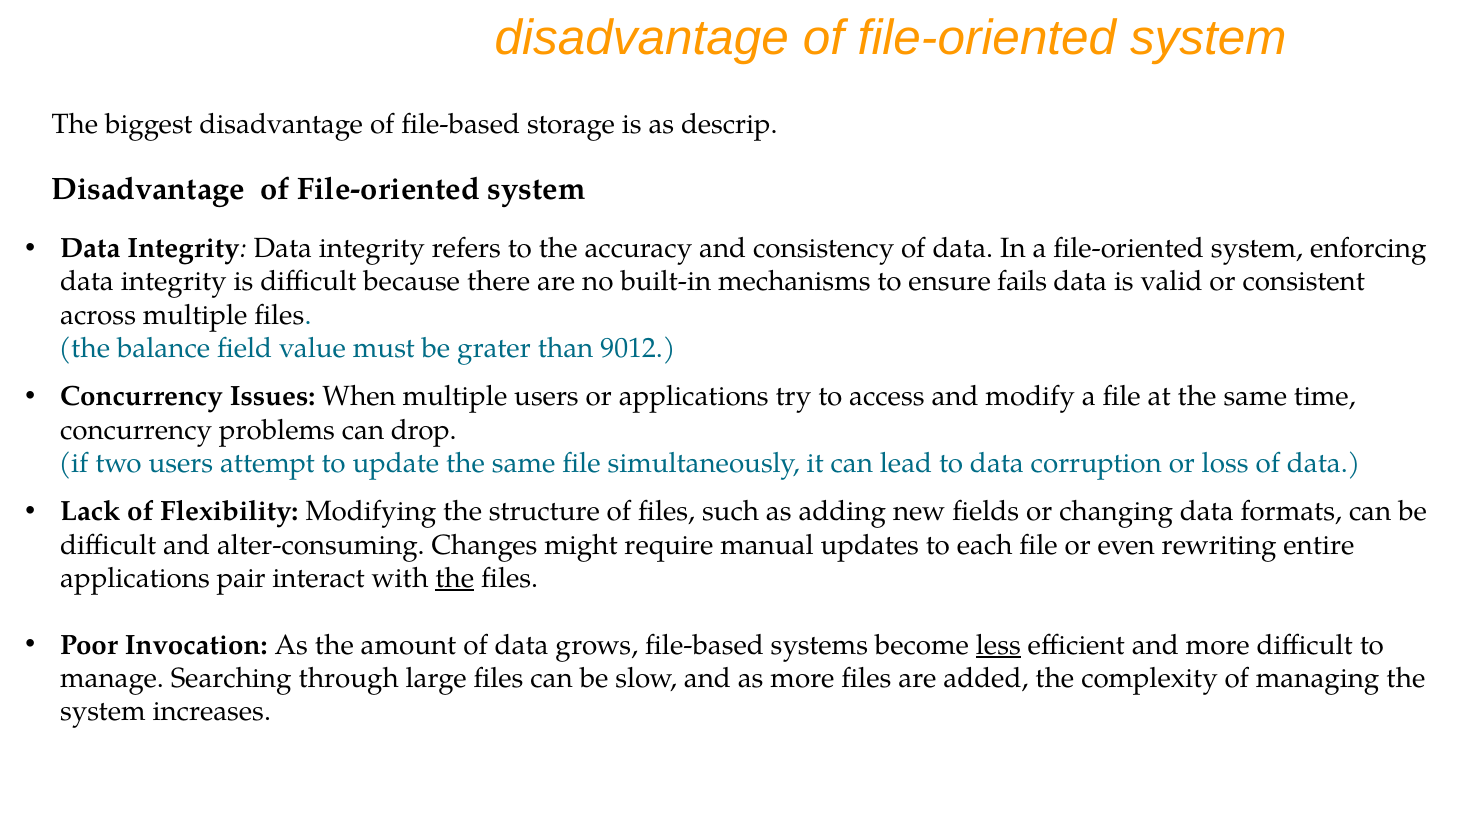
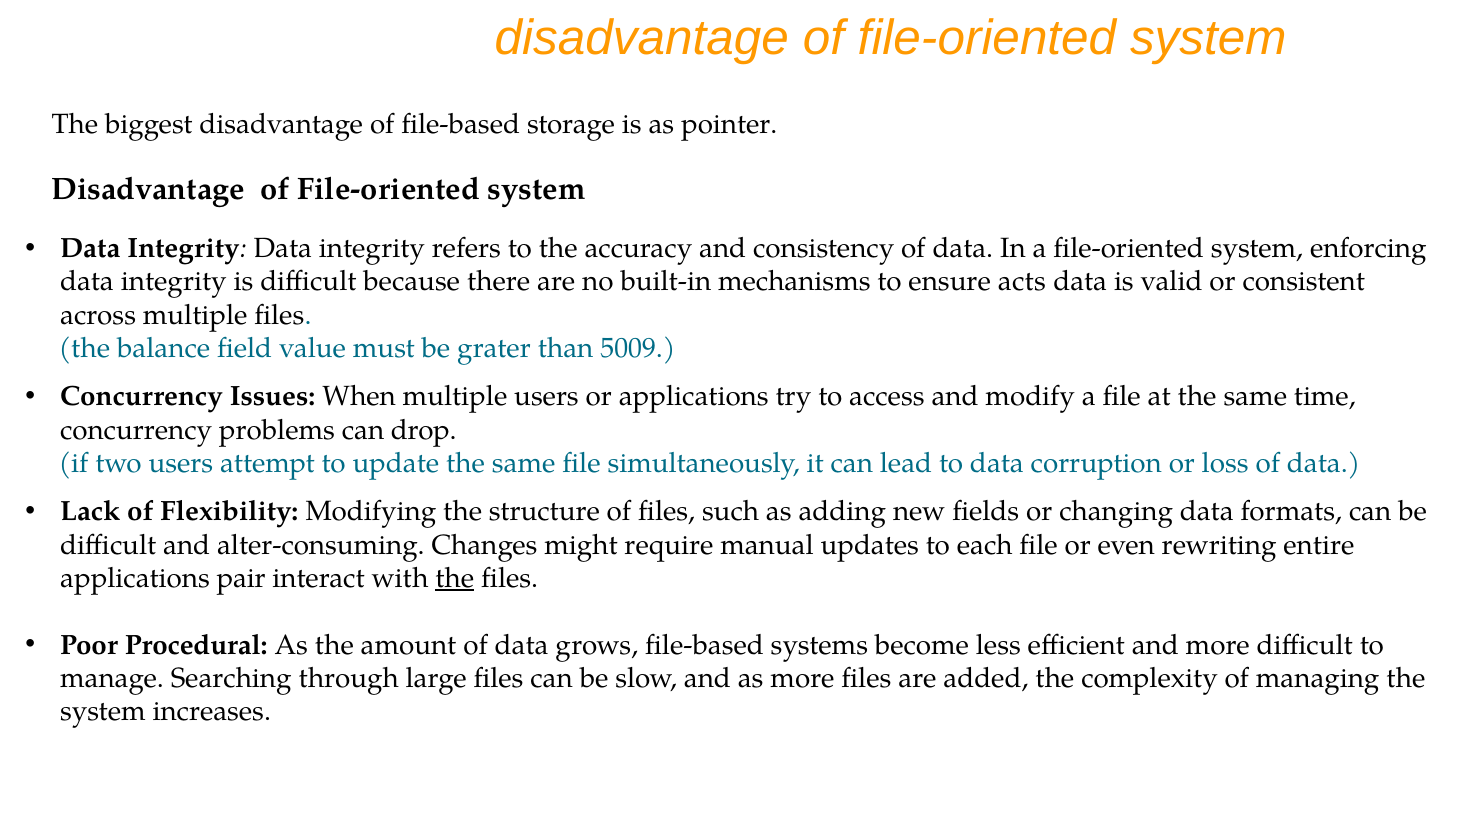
descrip: descrip -> pointer
fails: fails -> acts
9012: 9012 -> 5009
Invocation: Invocation -> Procedural
less underline: present -> none
